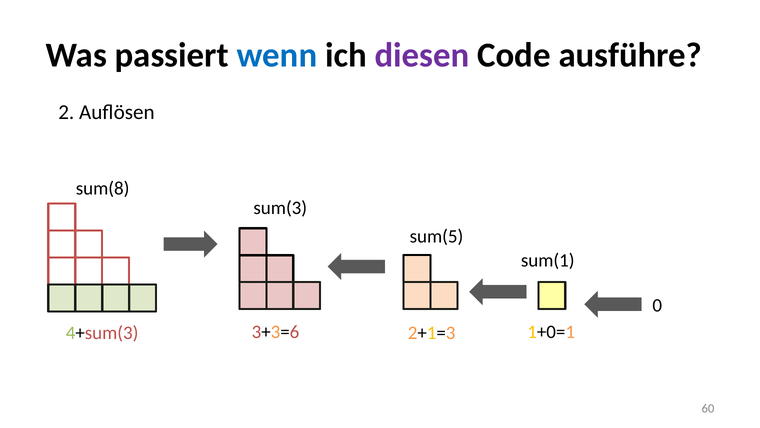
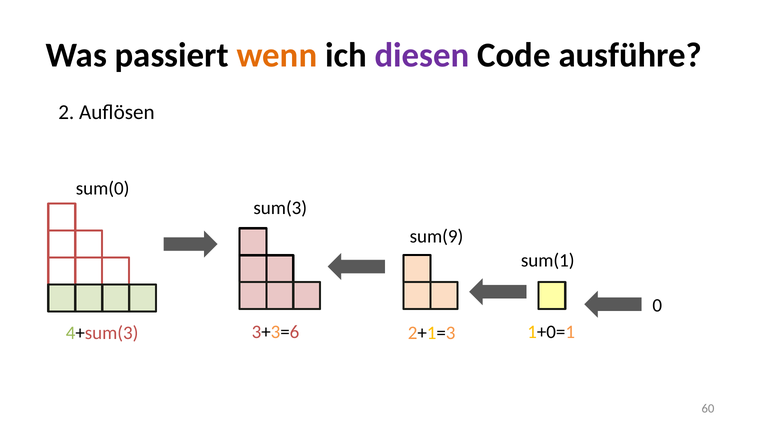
wenn colour: blue -> orange
sum(8: sum(8 -> sum(0
sum(5: sum(5 -> sum(9
